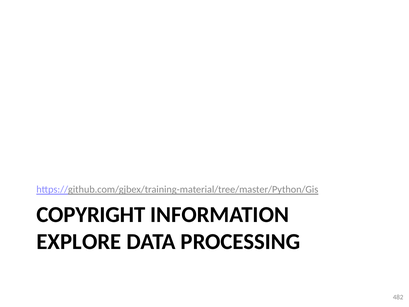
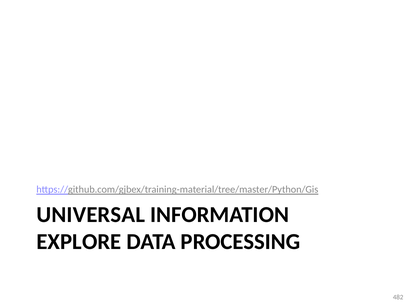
COPYRIGHT: COPYRIGHT -> UNIVERSAL
